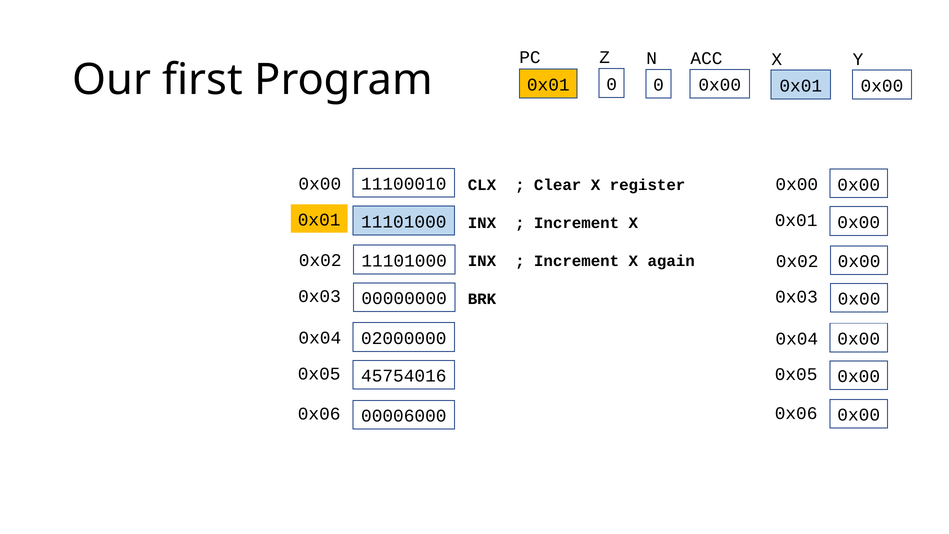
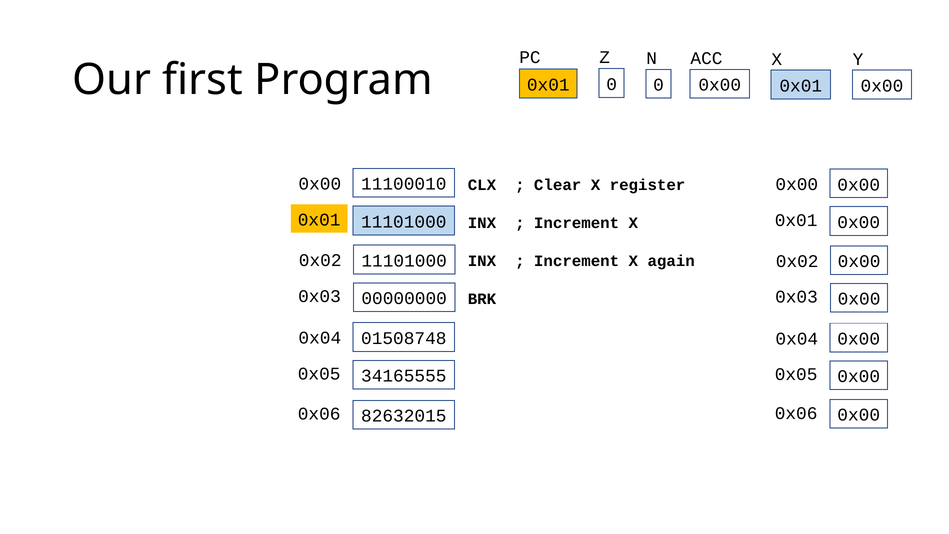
02000000: 02000000 -> 01508748
45754016: 45754016 -> 34165555
00006000: 00006000 -> 82632015
